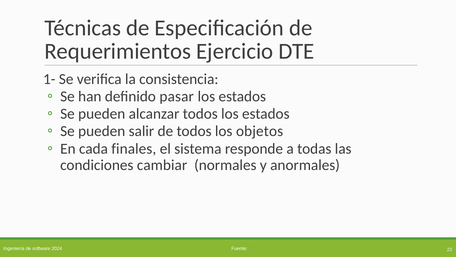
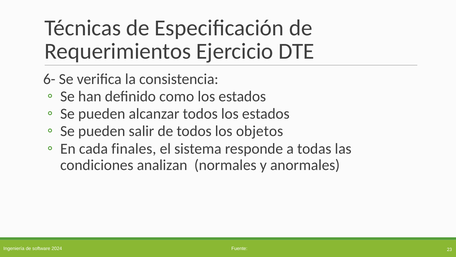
1-: 1- -> 6-
pasar: pasar -> como
cambiar: cambiar -> analizan
